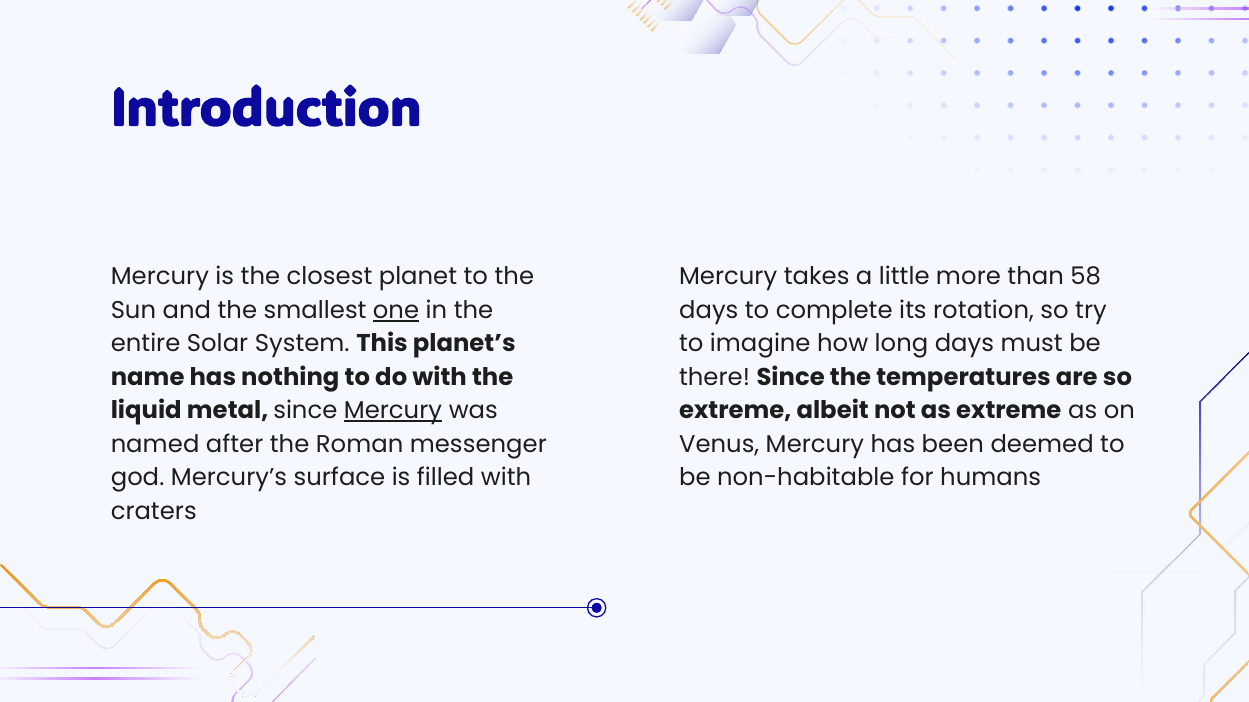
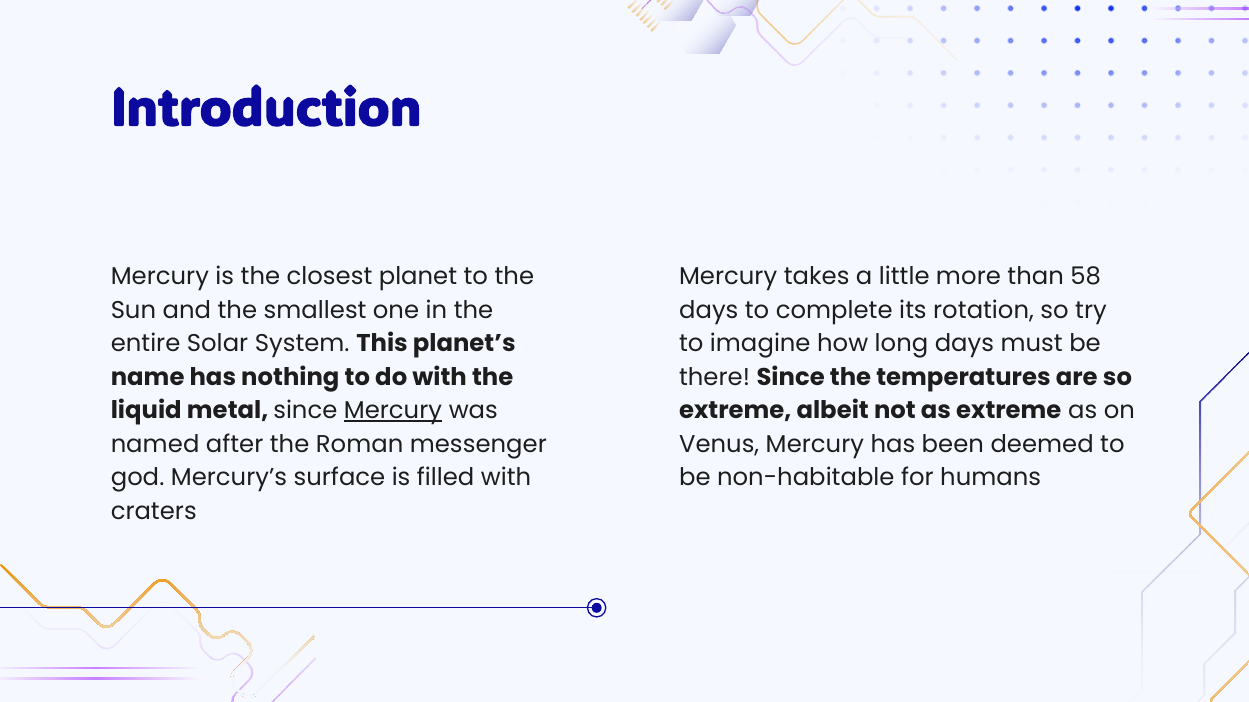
one underline: present -> none
